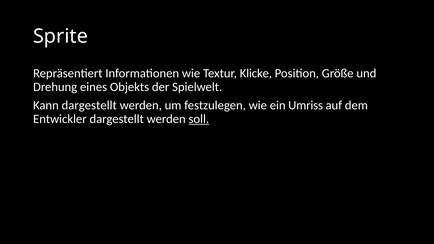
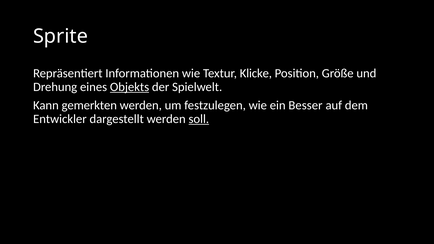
Objekts underline: none -> present
Kann dargestellt: dargestellt -> gemerkten
Umriss: Umriss -> Besser
